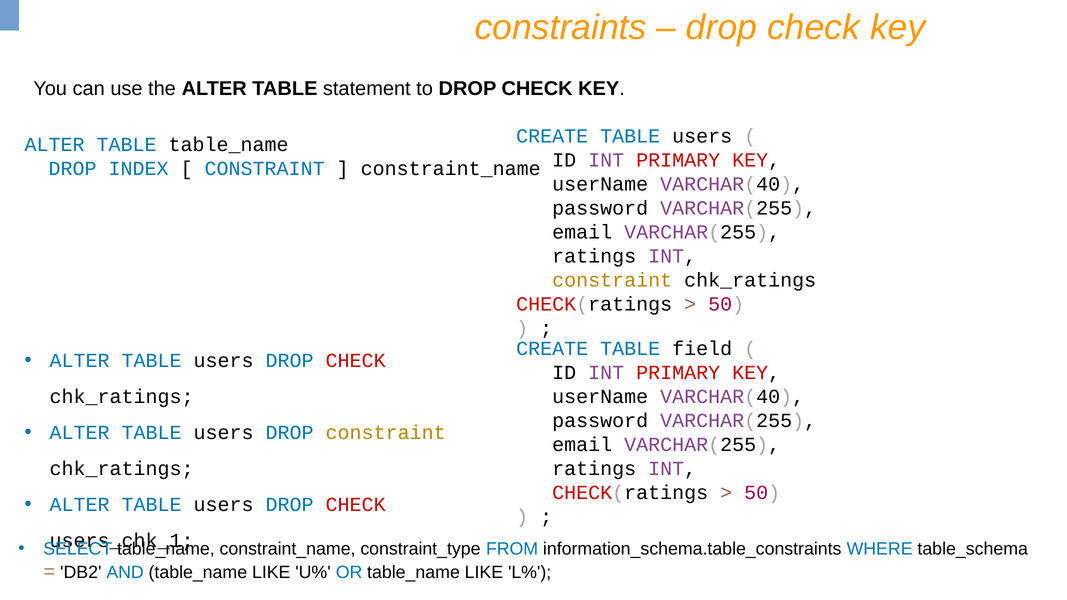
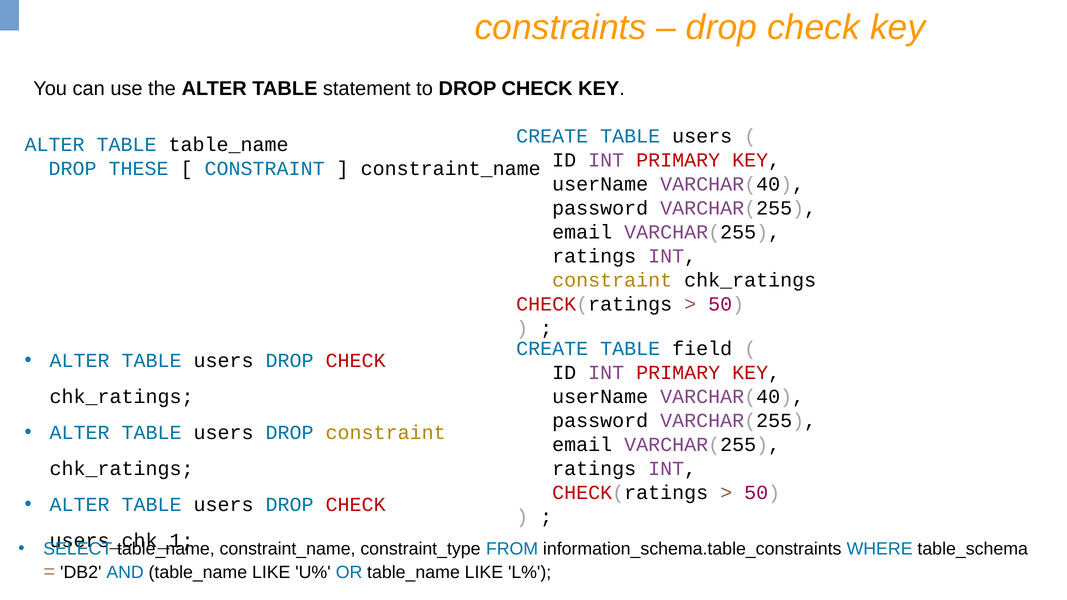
INDEX: INDEX -> THESE
